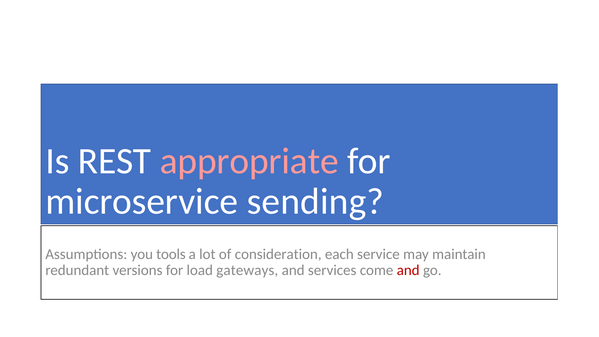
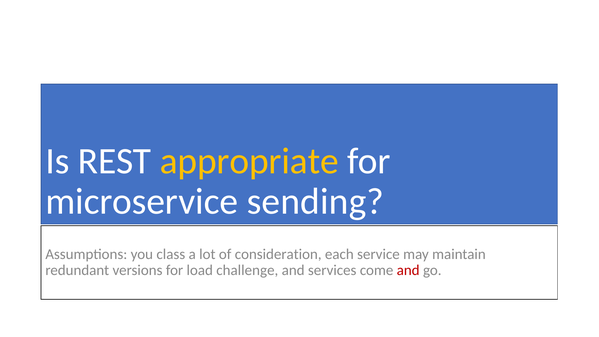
appropriate colour: pink -> yellow
tools: tools -> class
gateways: gateways -> challenge
